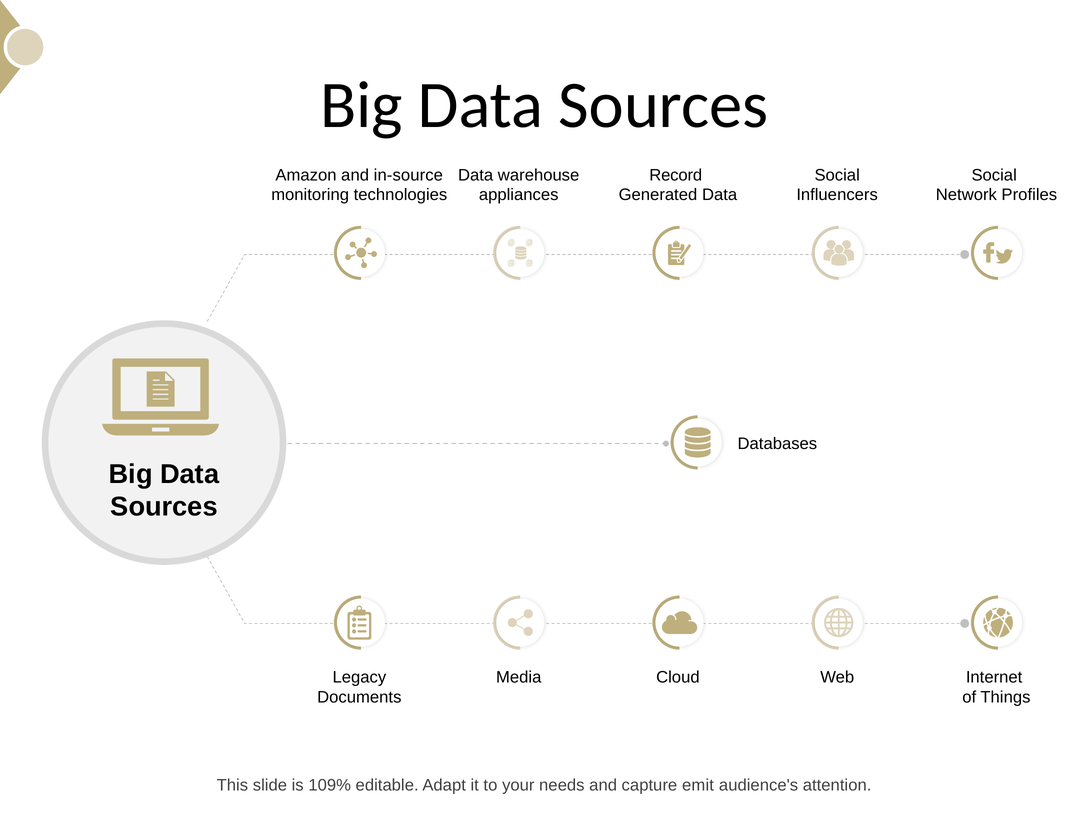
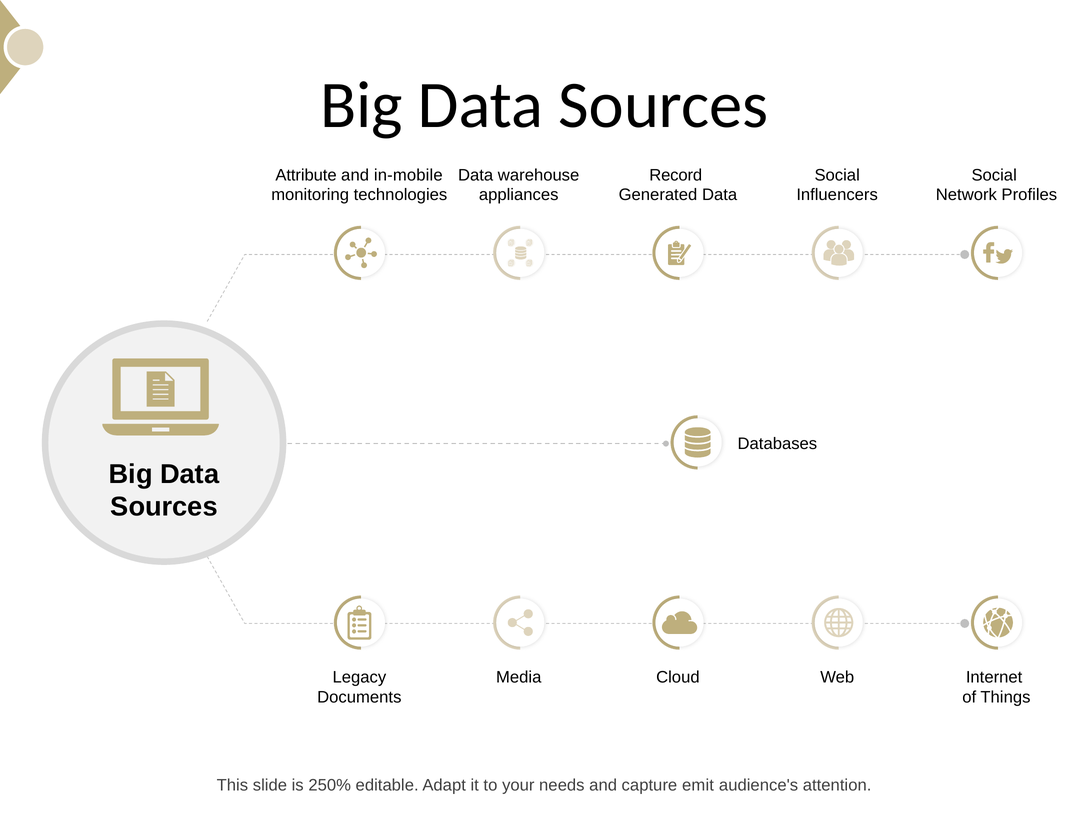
Amazon: Amazon -> Attribute
in-source: in-source -> in-mobile
109%: 109% -> 250%
